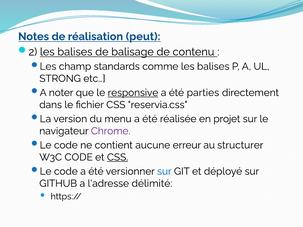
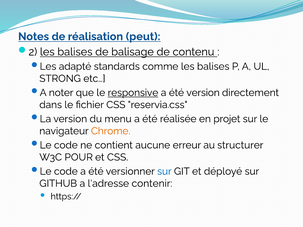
champ: champ -> adapté
été parties: parties -> version
Chrome colour: purple -> orange
W3C CODE: CODE -> POUR
CSS at (118, 157) underline: present -> none
délimité: délimité -> contenir
